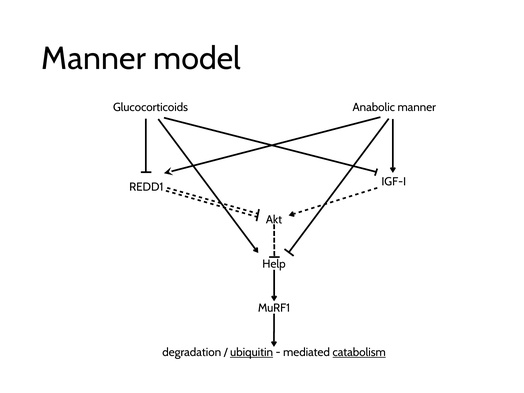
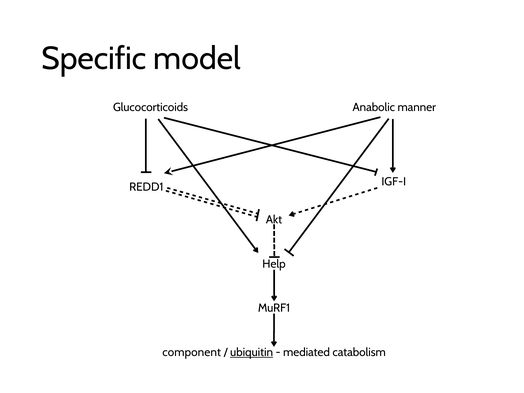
Manner at (94, 59): Manner -> Specific
degradation: degradation -> component
catabolism underline: present -> none
